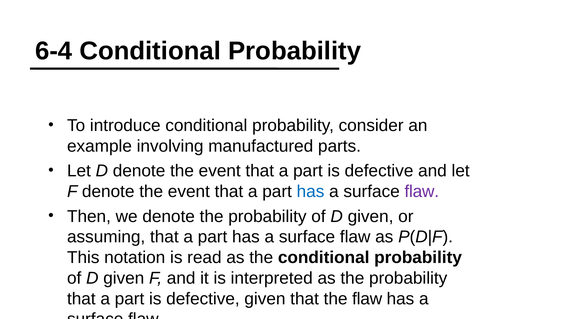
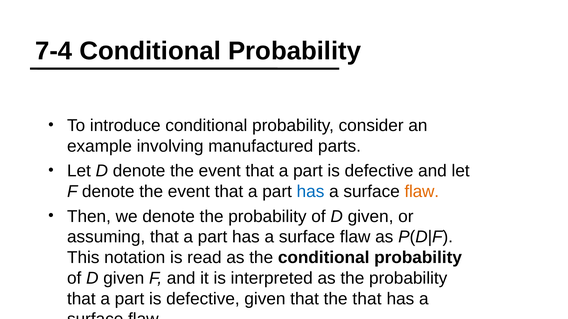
6-4: 6-4 -> 7-4
flaw at (422, 192) colour: purple -> orange
the flaw: flaw -> that
